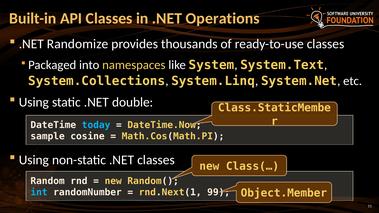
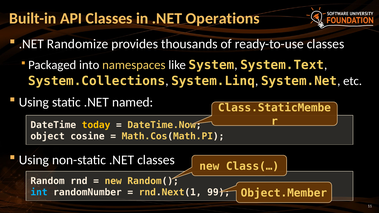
double: double -> named
today colour: light blue -> yellow
sample: sample -> object
